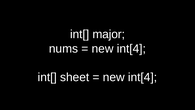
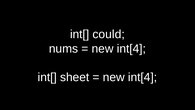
major: major -> could
